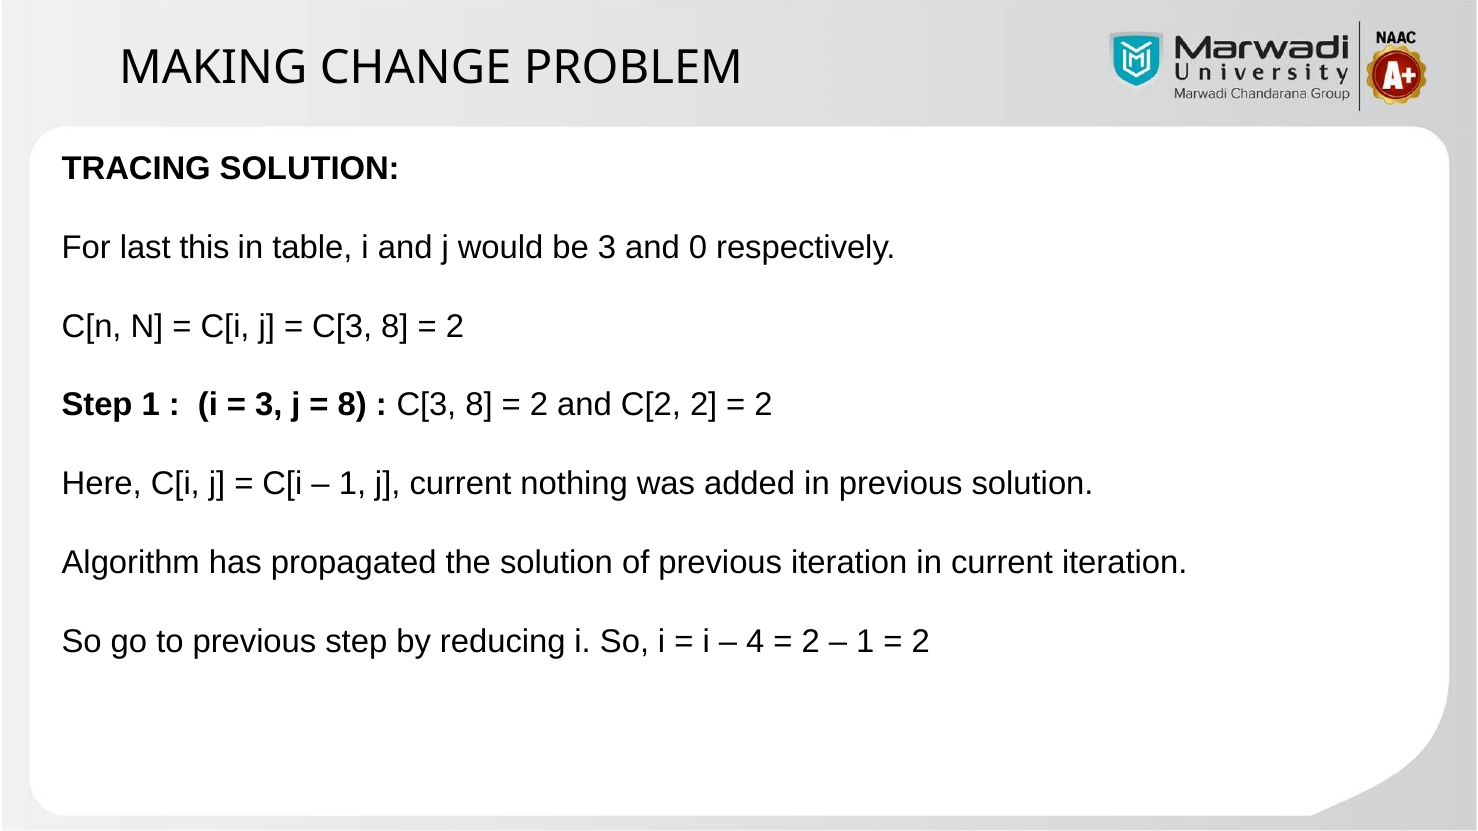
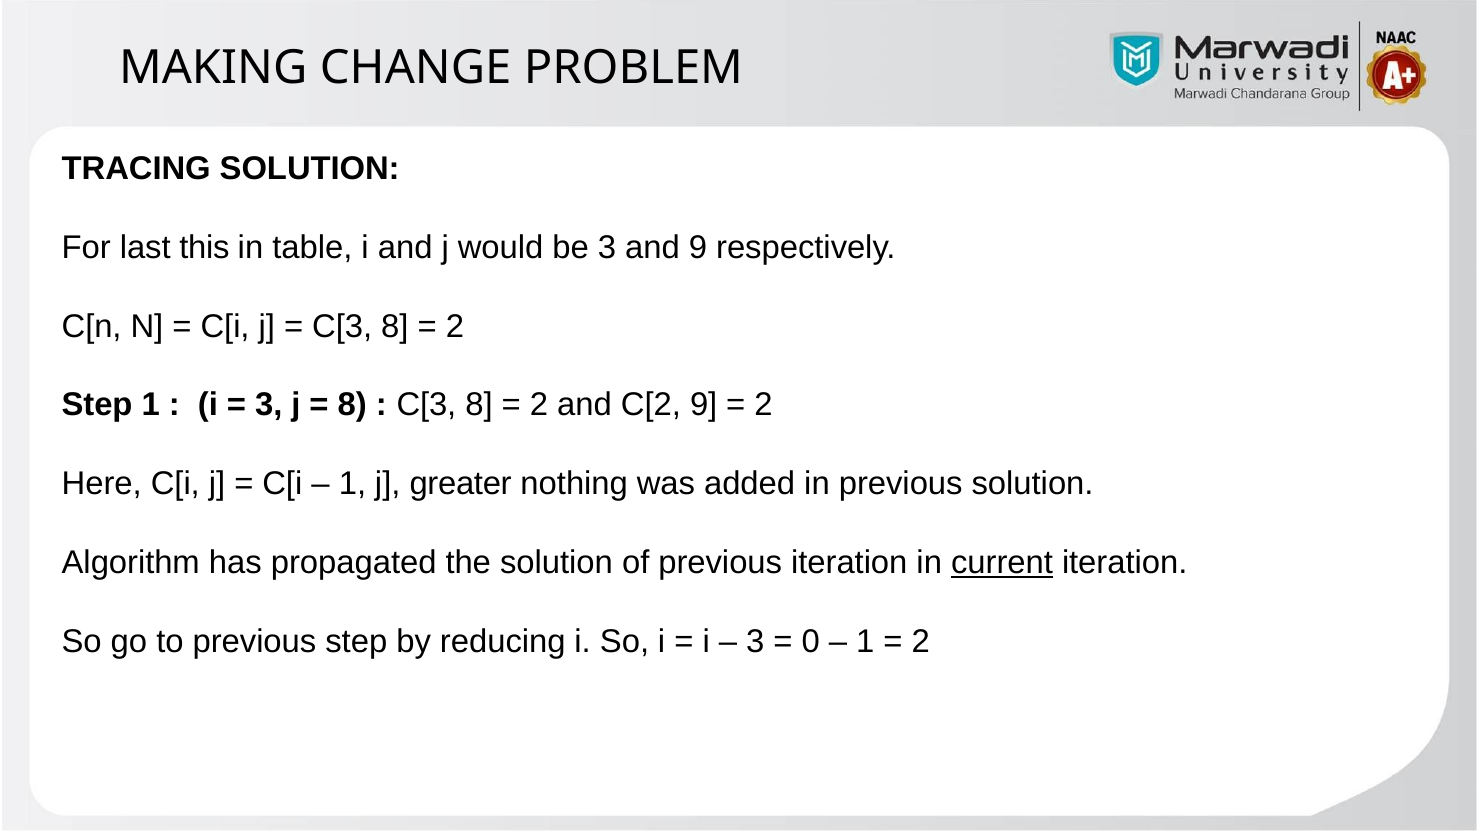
and 0: 0 -> 9
C[2 2: 2 -> 9
j current: current -> greater
current at (1002, 563) underline: none -> present
4 at (755, 642): 4 -> 3
2 at (811, 642): 2 -> 0
